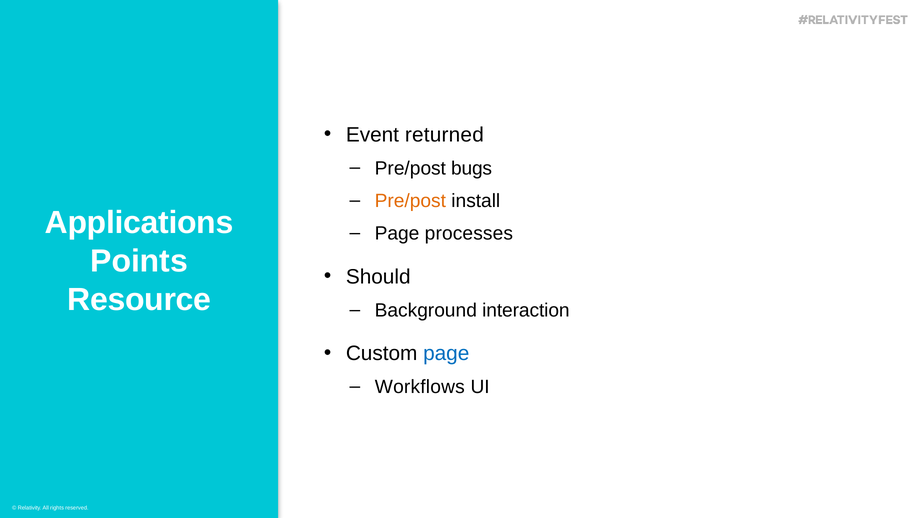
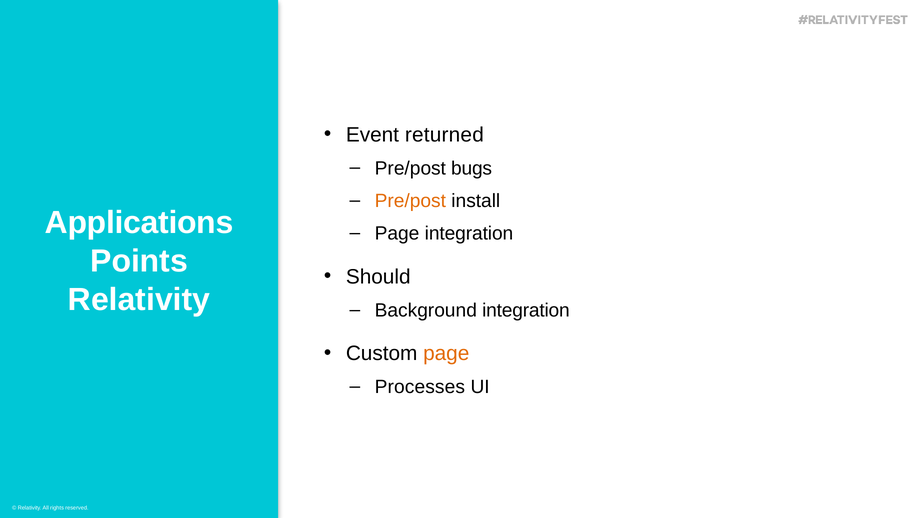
Page processes: processes -> integration
Resource at (139, 300): Resource -> Relativity
Background interaction: interaction -> integration
page at (446, 354) colour: blue -> orange
Workflows: Workflows -> Processes
